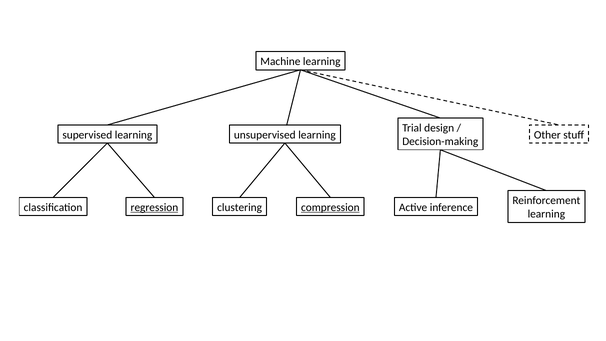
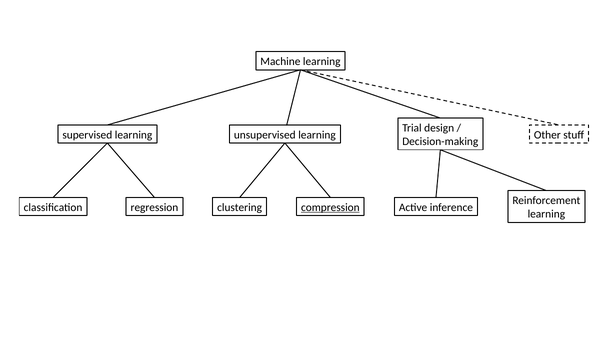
regression underline: present -> none
